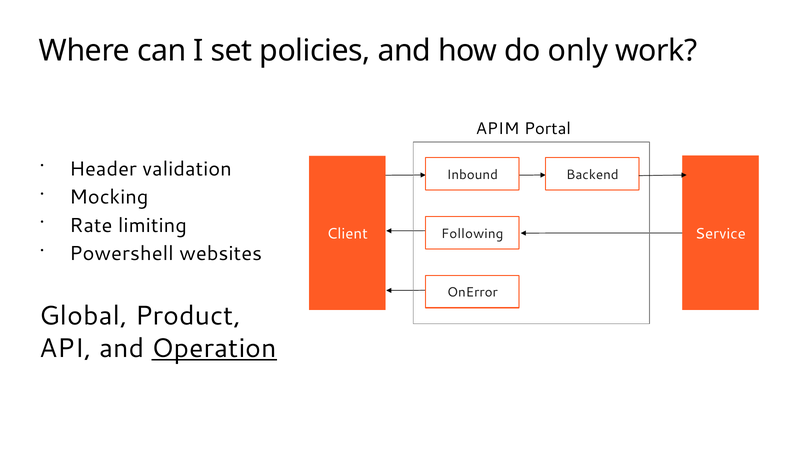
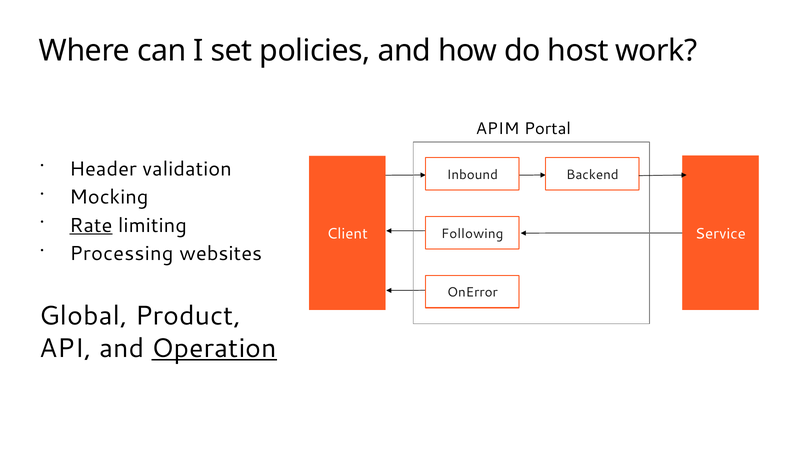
only: only -> host
Rate underline: none -> present
Powershell: Powershell -> Processing
